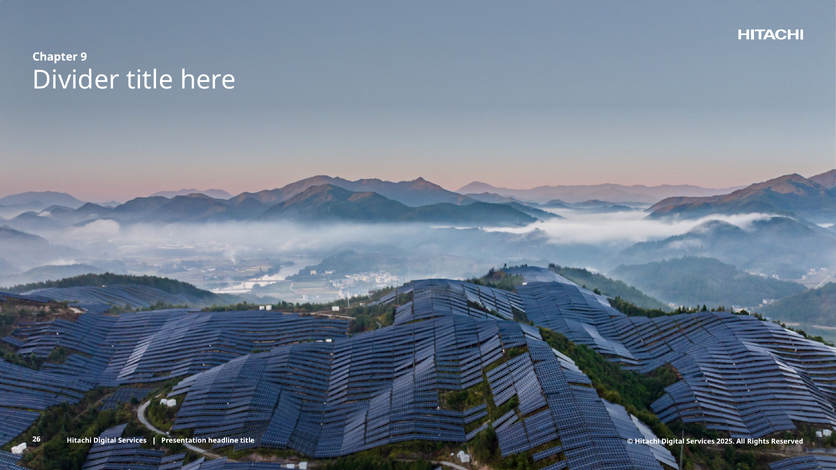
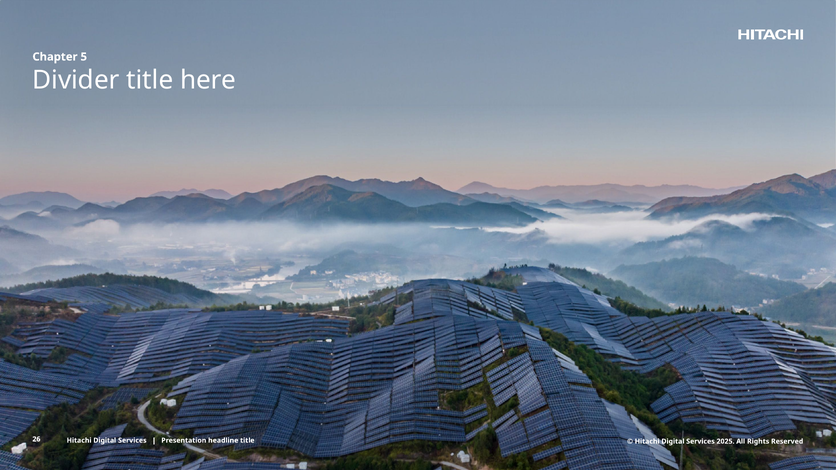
9: 9 -> 5
